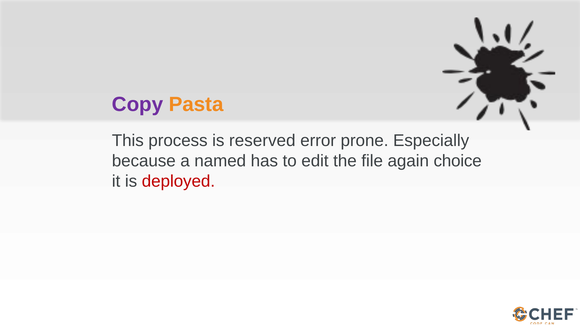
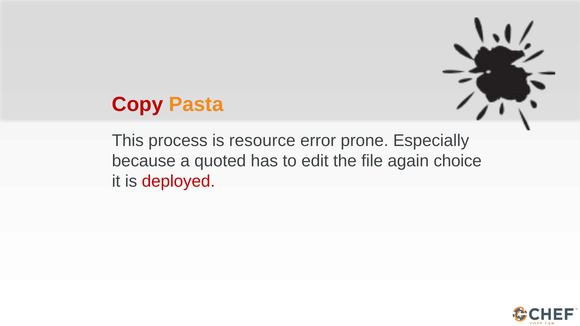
Copy colour: purple -> red
reserved: reserved -> resource
named: named -> quoted
